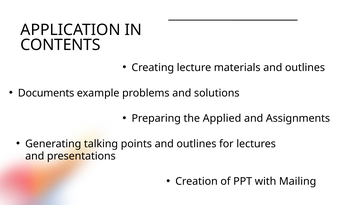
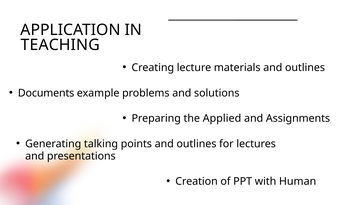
CONTENTS: CONTENTS -> TEACHING
Mailing: Mailing -> Human
